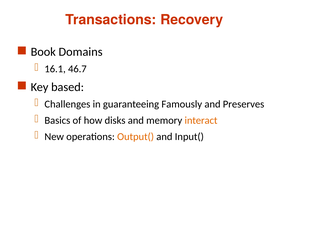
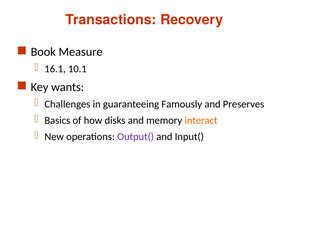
Domains: Domains -> Measure
46.7: 46.7 -> 10.1
based: based -> wants
Output( colour: orange -> purple
